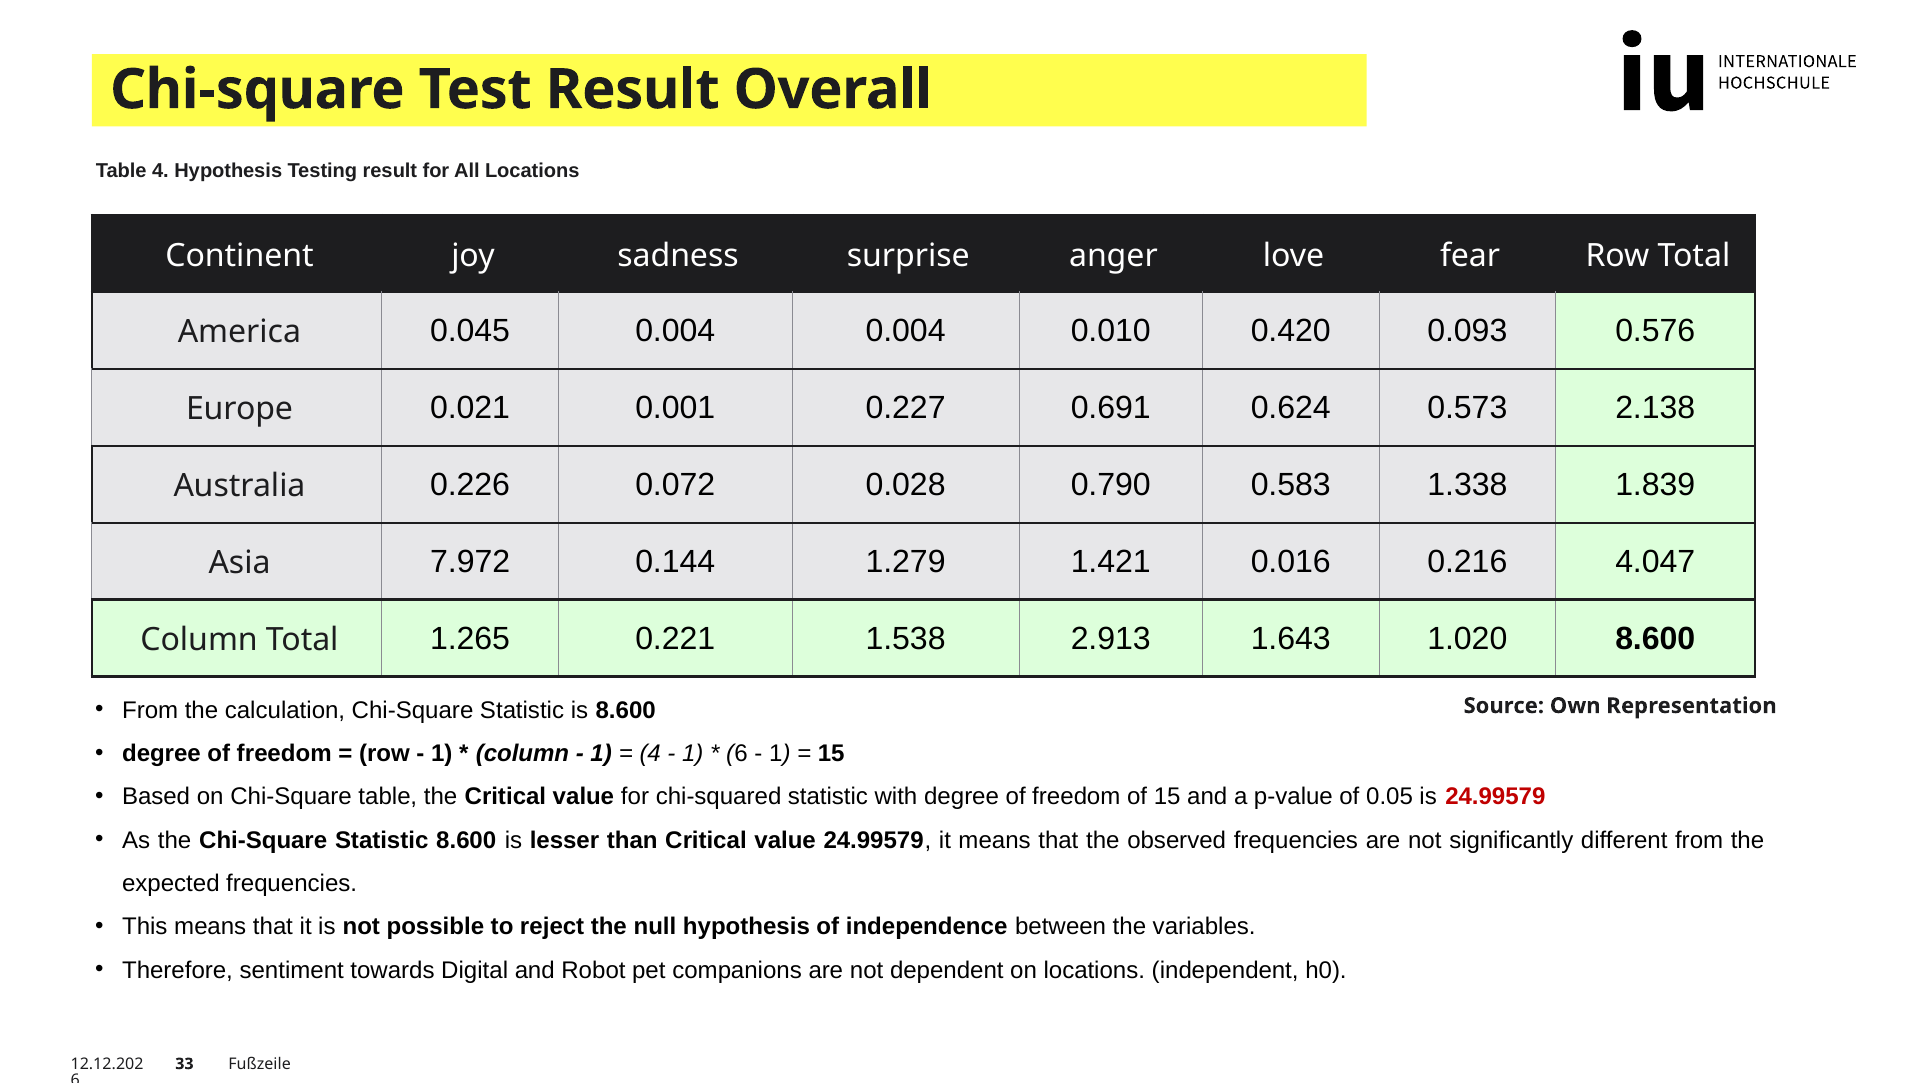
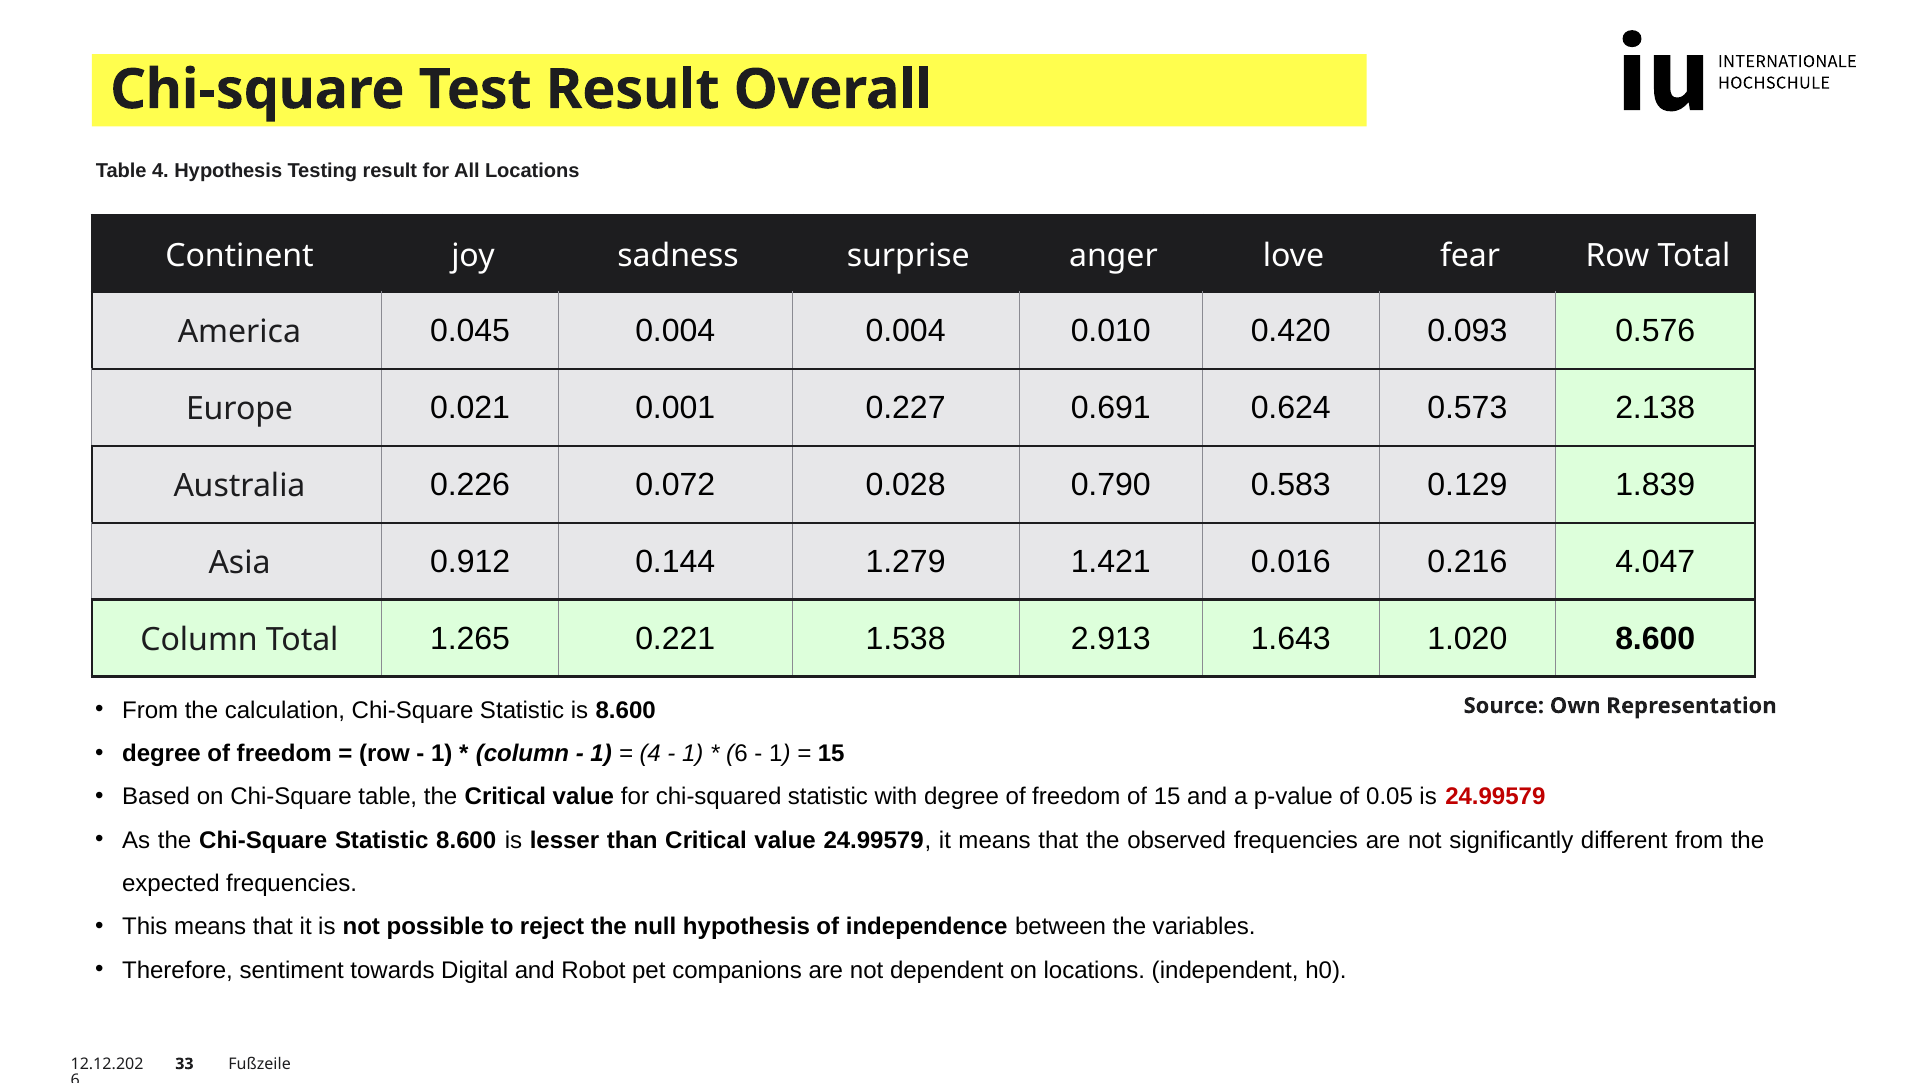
1.338: 1.338 -> 0.129
7.972: 7.972 -> 0.912
